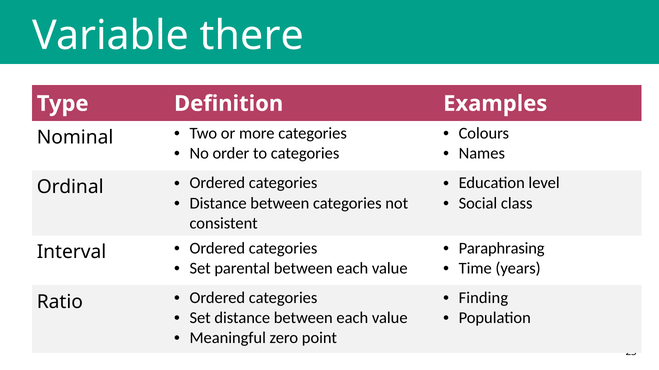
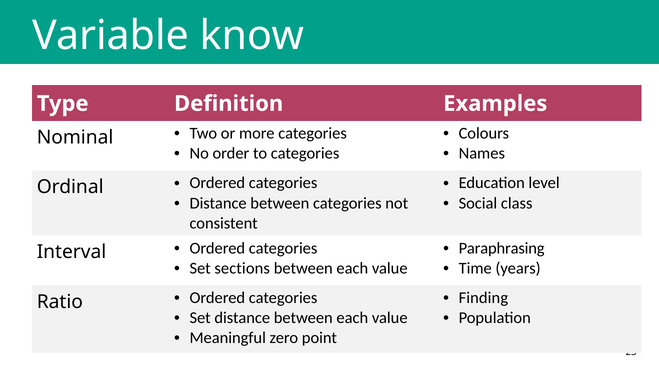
there: there -> know
parental: parental -> sections
